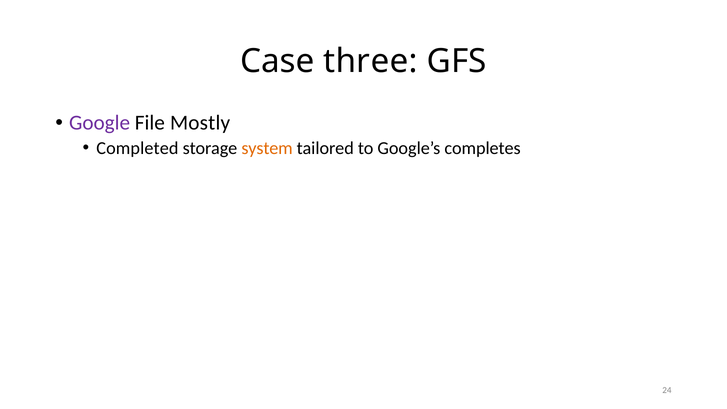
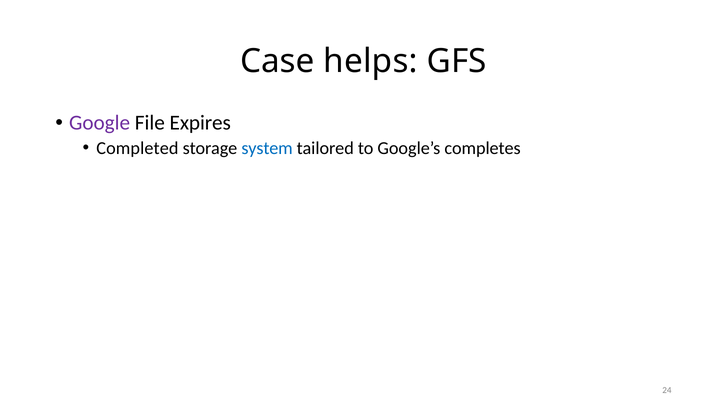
three: three -> helps
Mostly: Mostly -> Expires
system colour: orange -> blue
